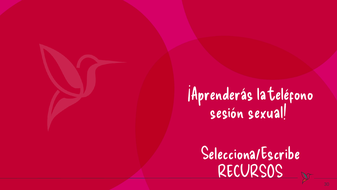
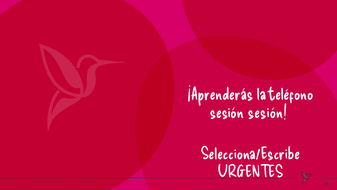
sesión sexual: sexual -> sesión
RECURSOS: RECURSOS -> URGENTES
